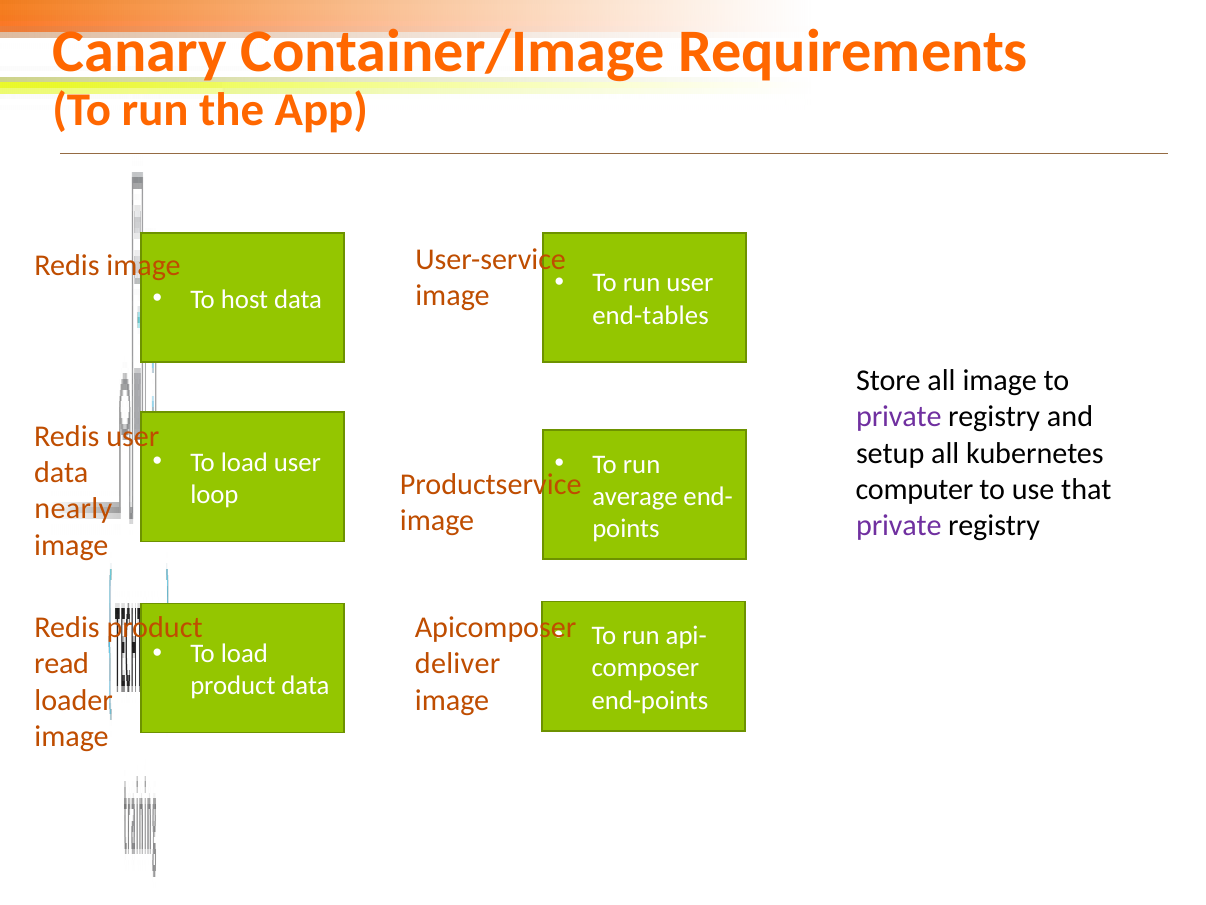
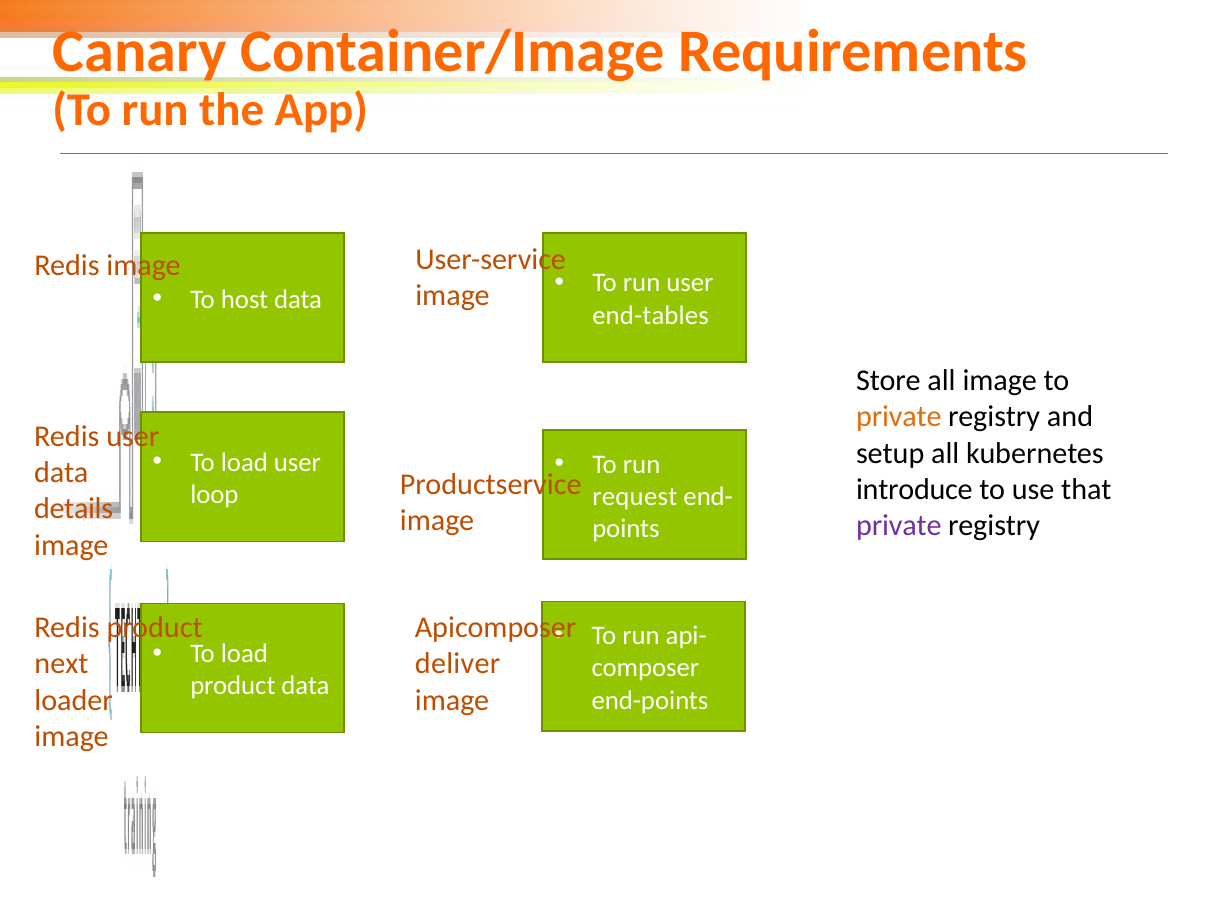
private at (899, 417) colour: purple -> orange
computer: computer -> introduce
average: average -> request
nearly: nearly -> details
read: read -> next
